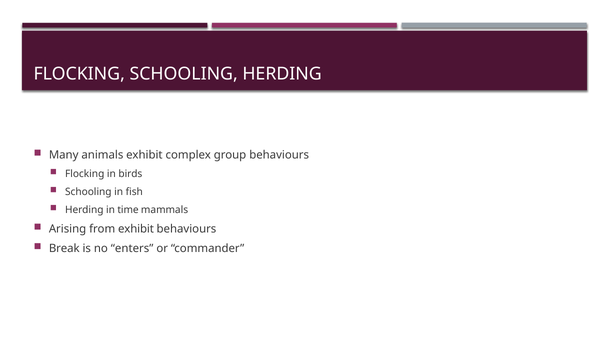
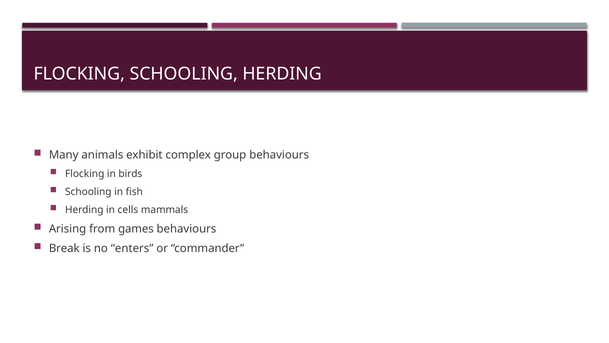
time: time -> cells
from exhibit: exhibit -> games
